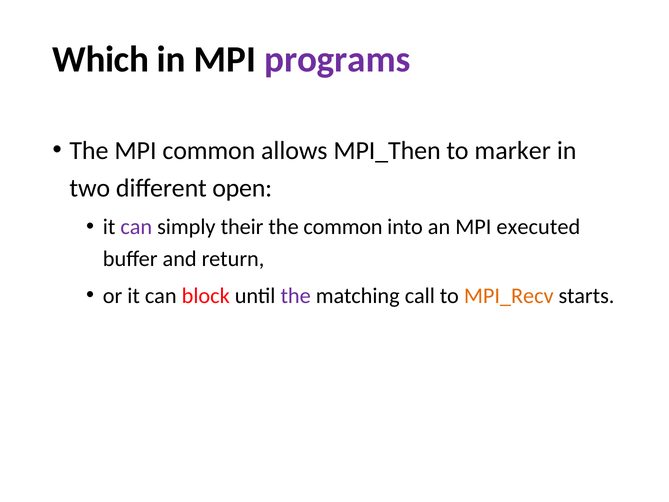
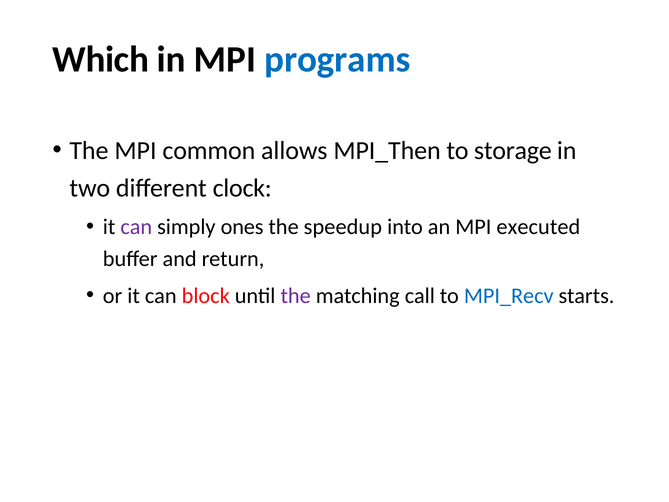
programs colour: purple -> blue
marker: marker -> storage
open: open -> clock
their: their -> ones
the common: common -> speedup
MPI_Recv colour: orange -> blue
